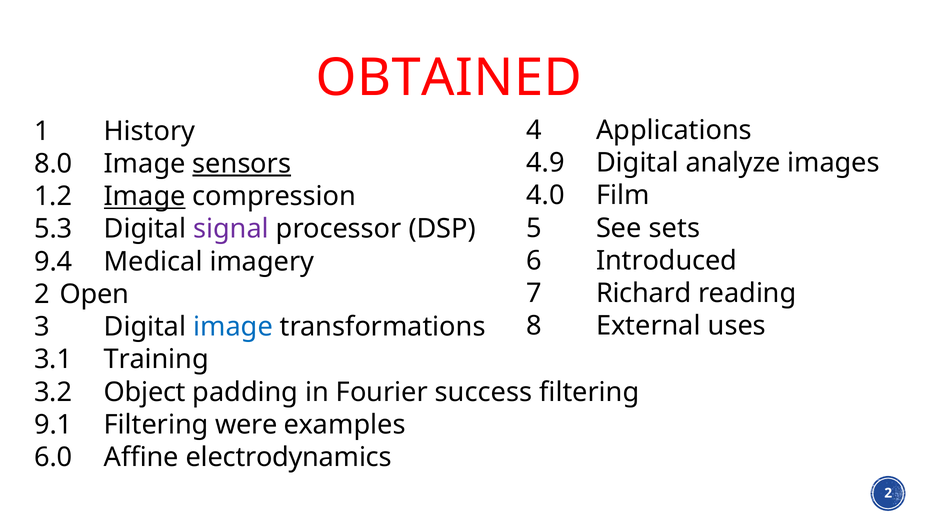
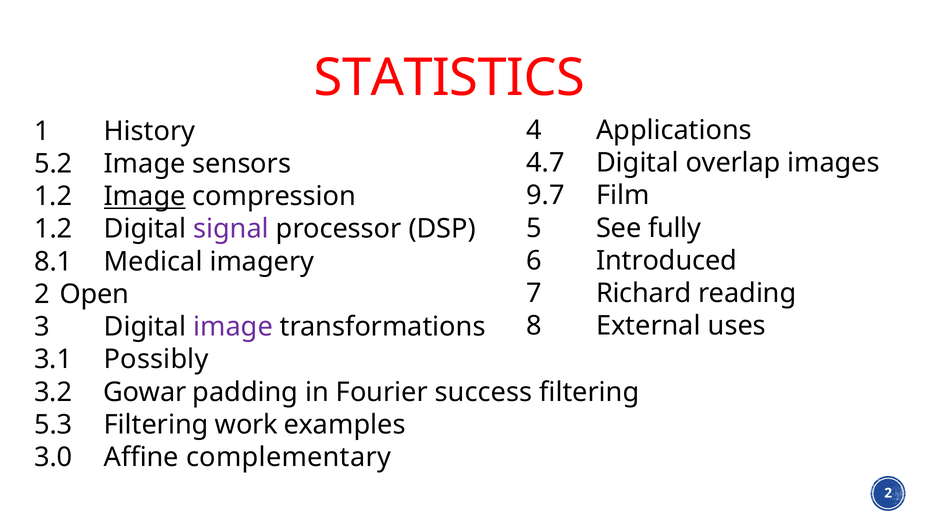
OBTAINED: OBTAINED -> STATISTICS
4.9: 4.9 -> 4.7
analyze: analyze -> overlap
8.0: 8.0 -> 5.2
sensors underline: present -> none
4.0: 4.0 -> 9.7
sets: sets -> fully
5.3 at (53, 229): 5.3 -> 1.2
9.4: 9.4 -> 8.1
image at (233, 327) colour: blue -> purple
Training: Training -> Possibly
Object: Object -> Gowar
9.1: 9.1 -> 5.3
were: were -> work
6.0: 6.0 -> 3.0
electrodynamics: electrodynamics -> complementary
